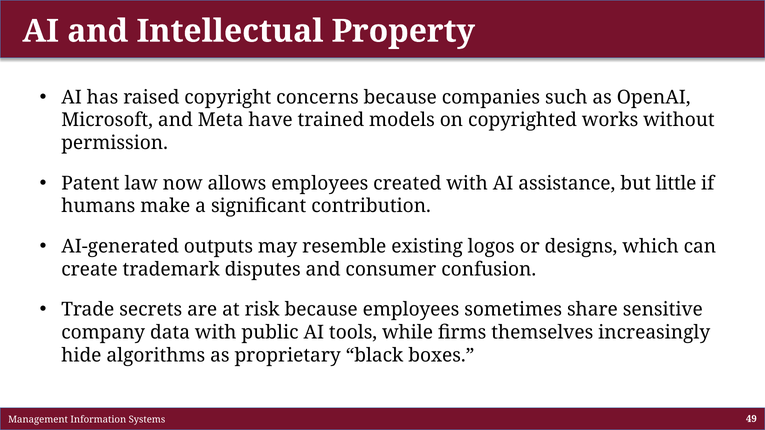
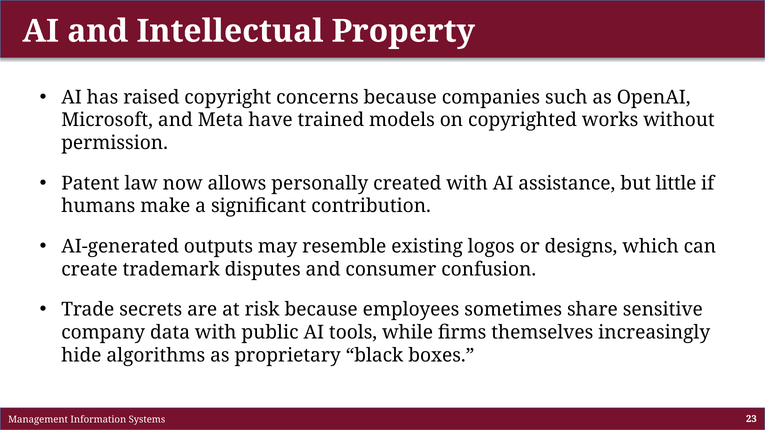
allows employees: employees -> personally
49: 49 -> 23
